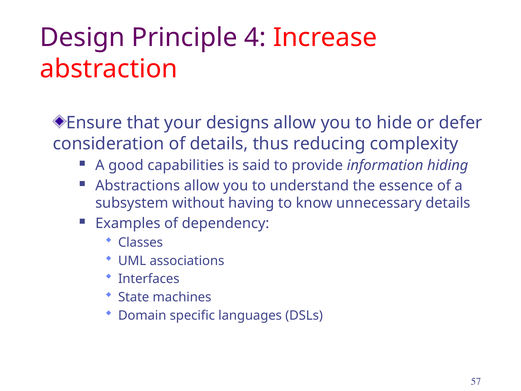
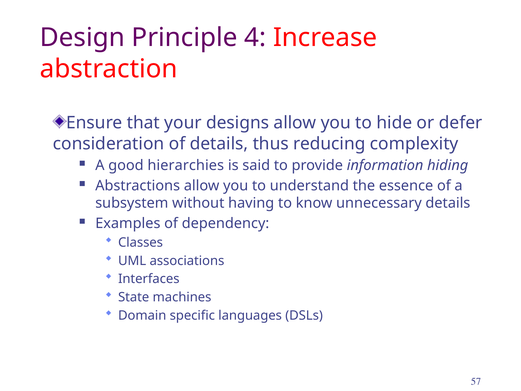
capabilities: capabilities -> hierarchies
